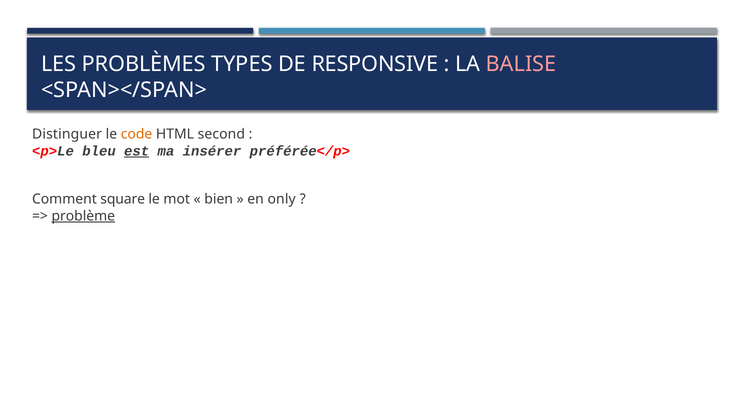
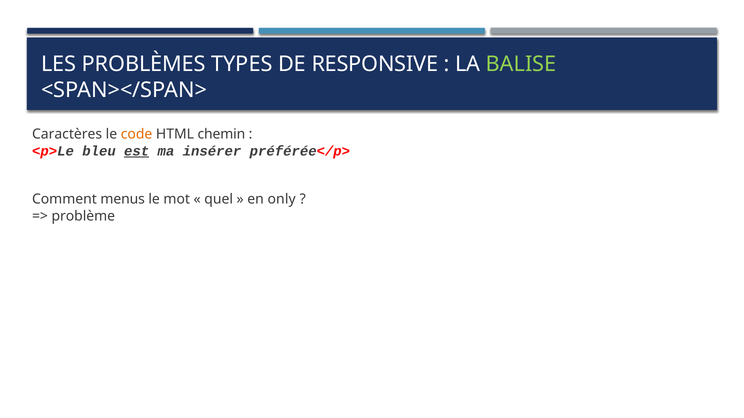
BALISE colour: pink -> light green
Distinguer: Distinguer -> Caractères
second: second -> chemin
square: square -> menus
bien: bien -> quel
problème underline: present -> none
